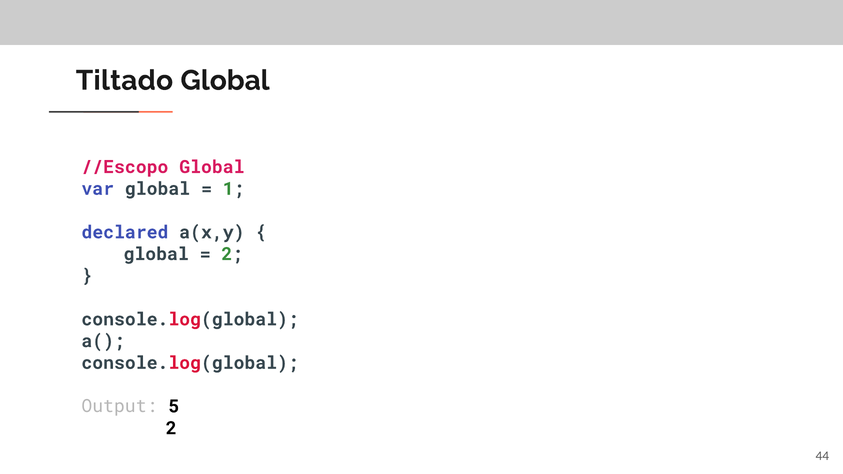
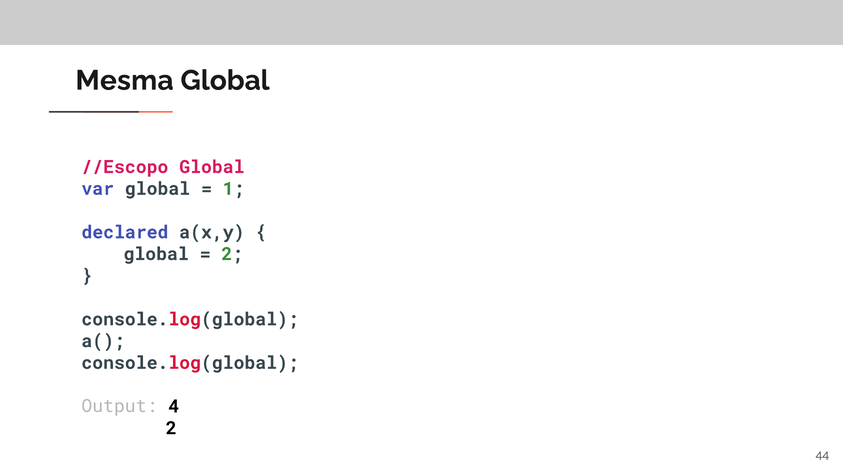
Tiltado: Tiltado -> Mesma
5: 5 -> 4
